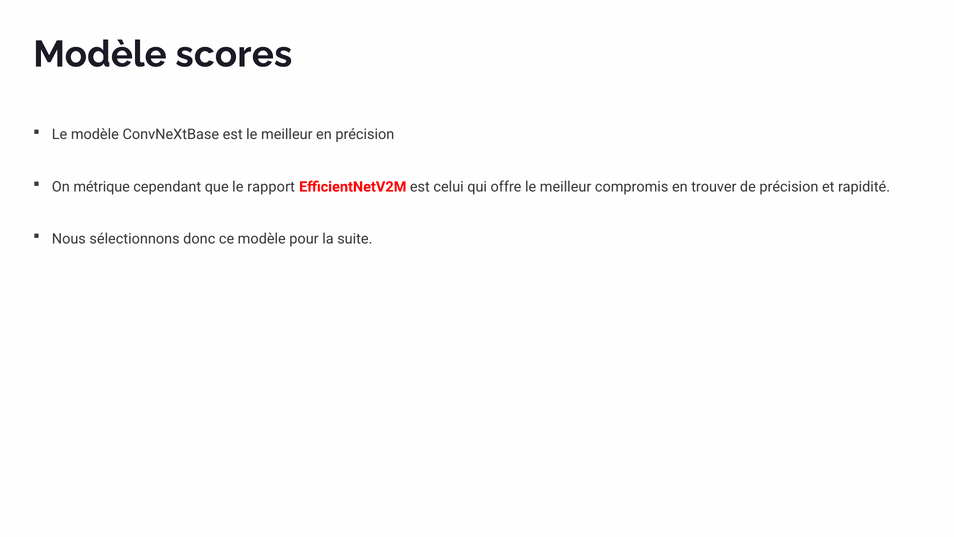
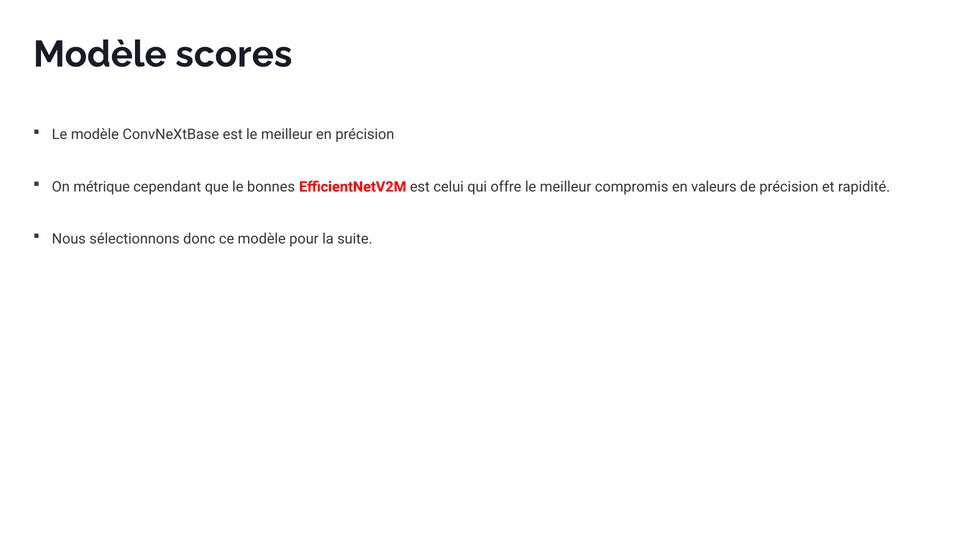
rapport: rapport -> bonnes
trouver: trouver -> valeurs
